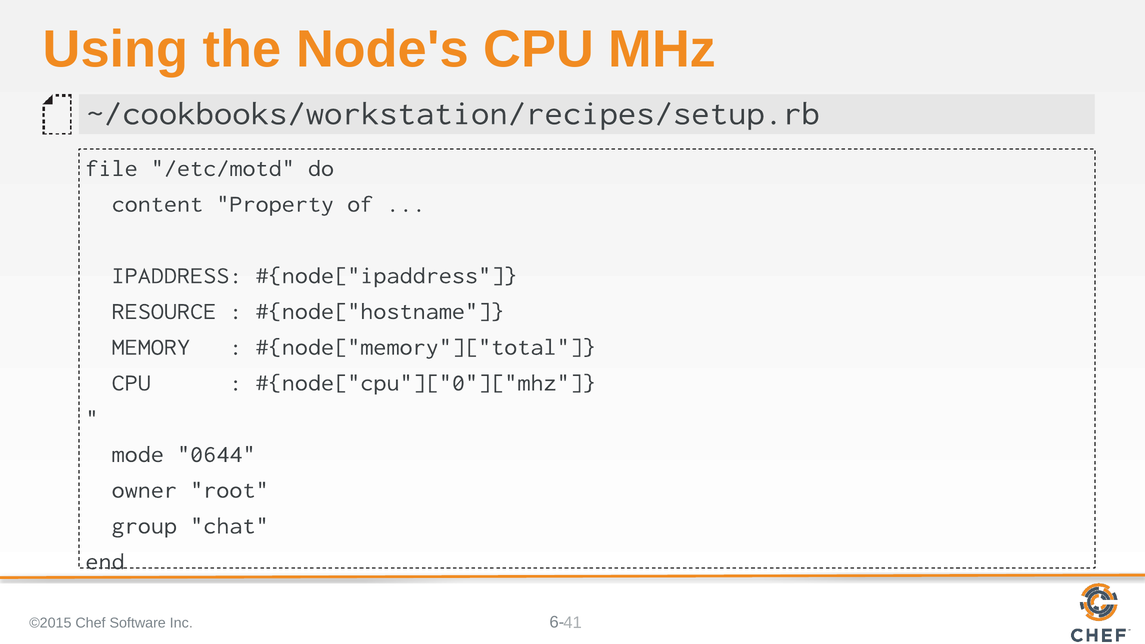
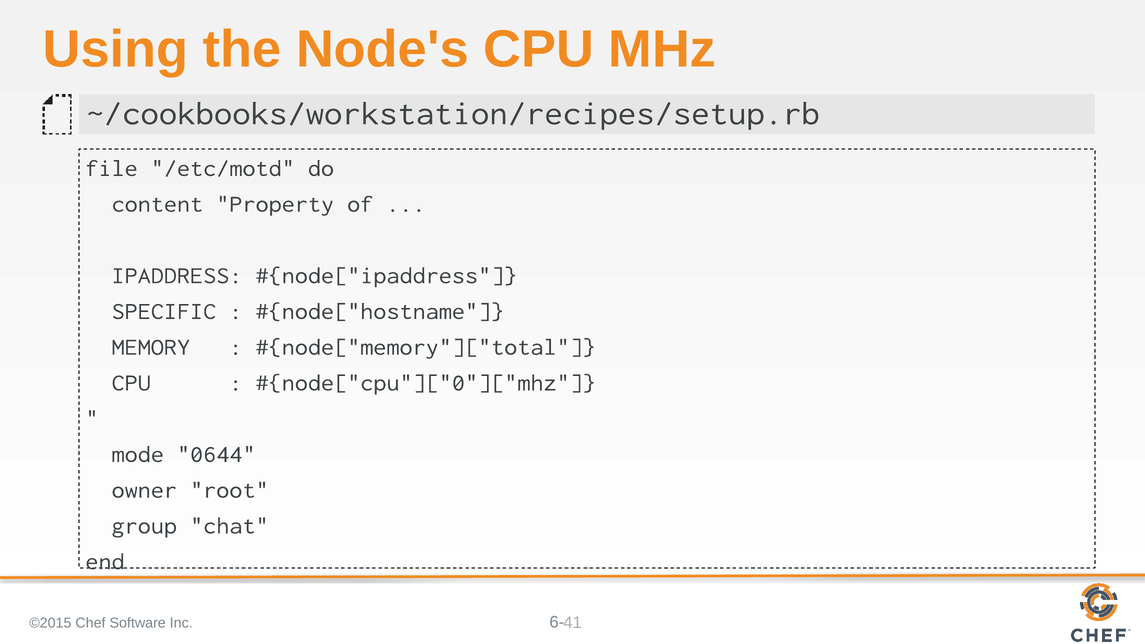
RESOURCE: RESOURCE -> SPECIFIC
